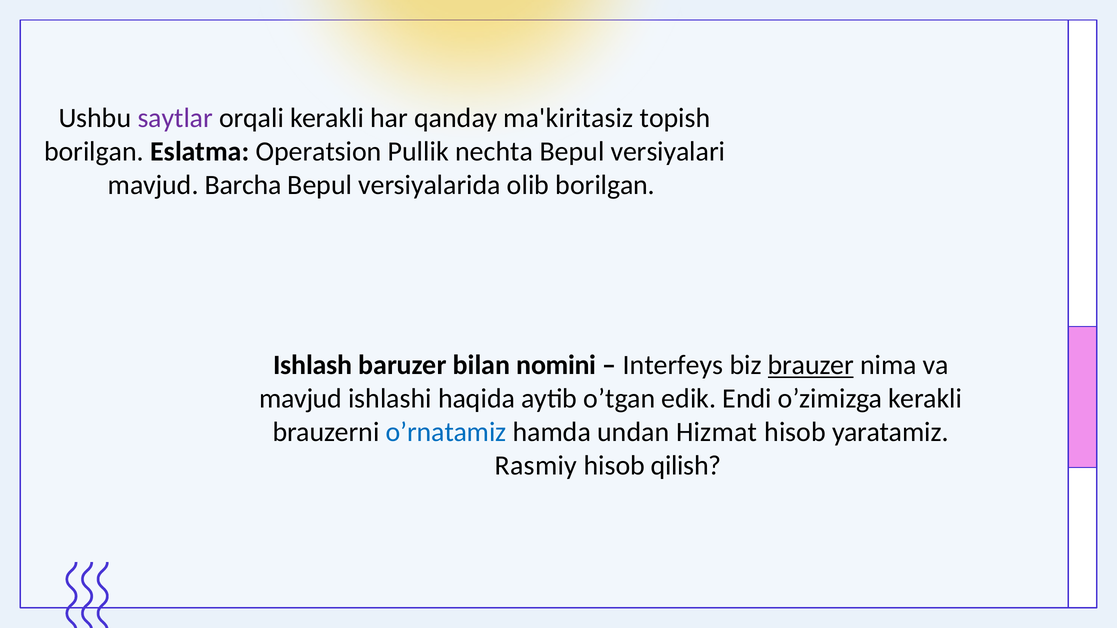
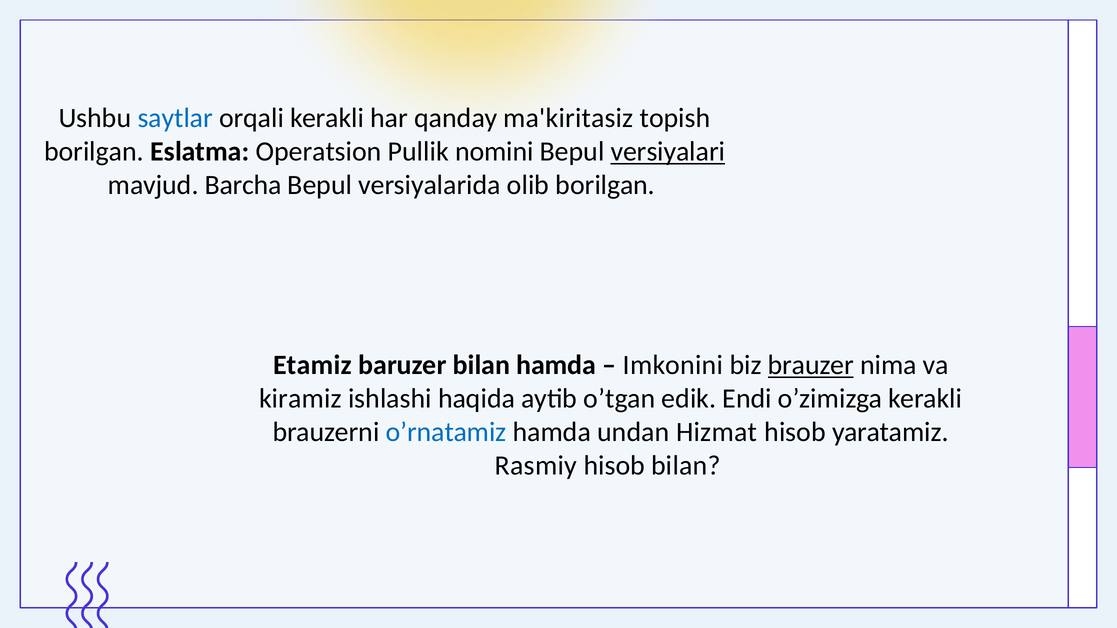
saytlar colour: purple -> blue
nechta: nechta -> nomini
versiyalari underline: none -> present
Ishlash: Ishlash -> Etamiz
bilan nomini: nomini -> hamda
Interfeys: Interfeys -> Imkonini
mavjud at (301, 399): mavjud -> kiramiz
hisob qilish: qilish -> bilan
